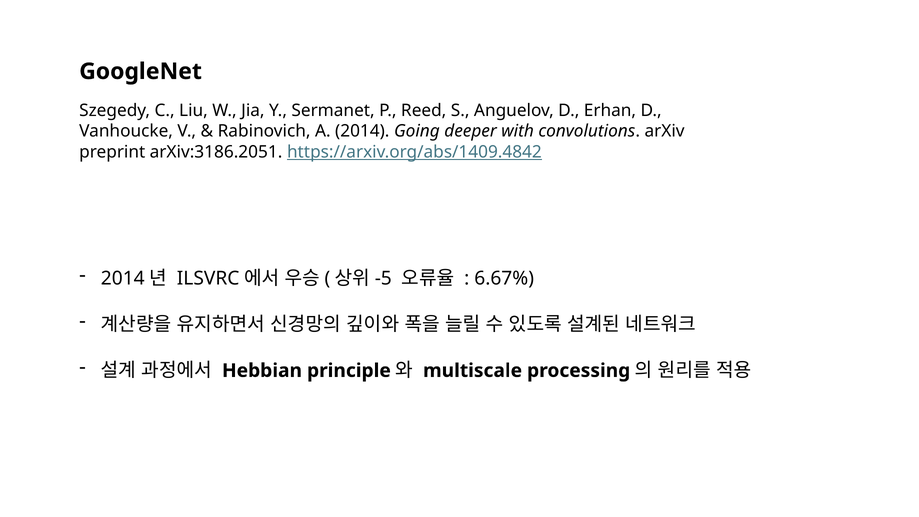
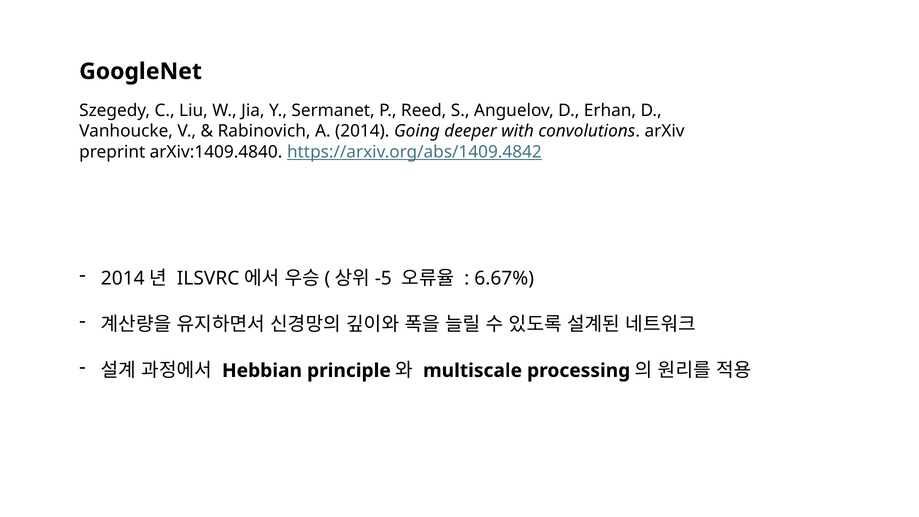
arXiv:3186.2051: arXiv:3186.2051 -> arXiv:1409.4840
